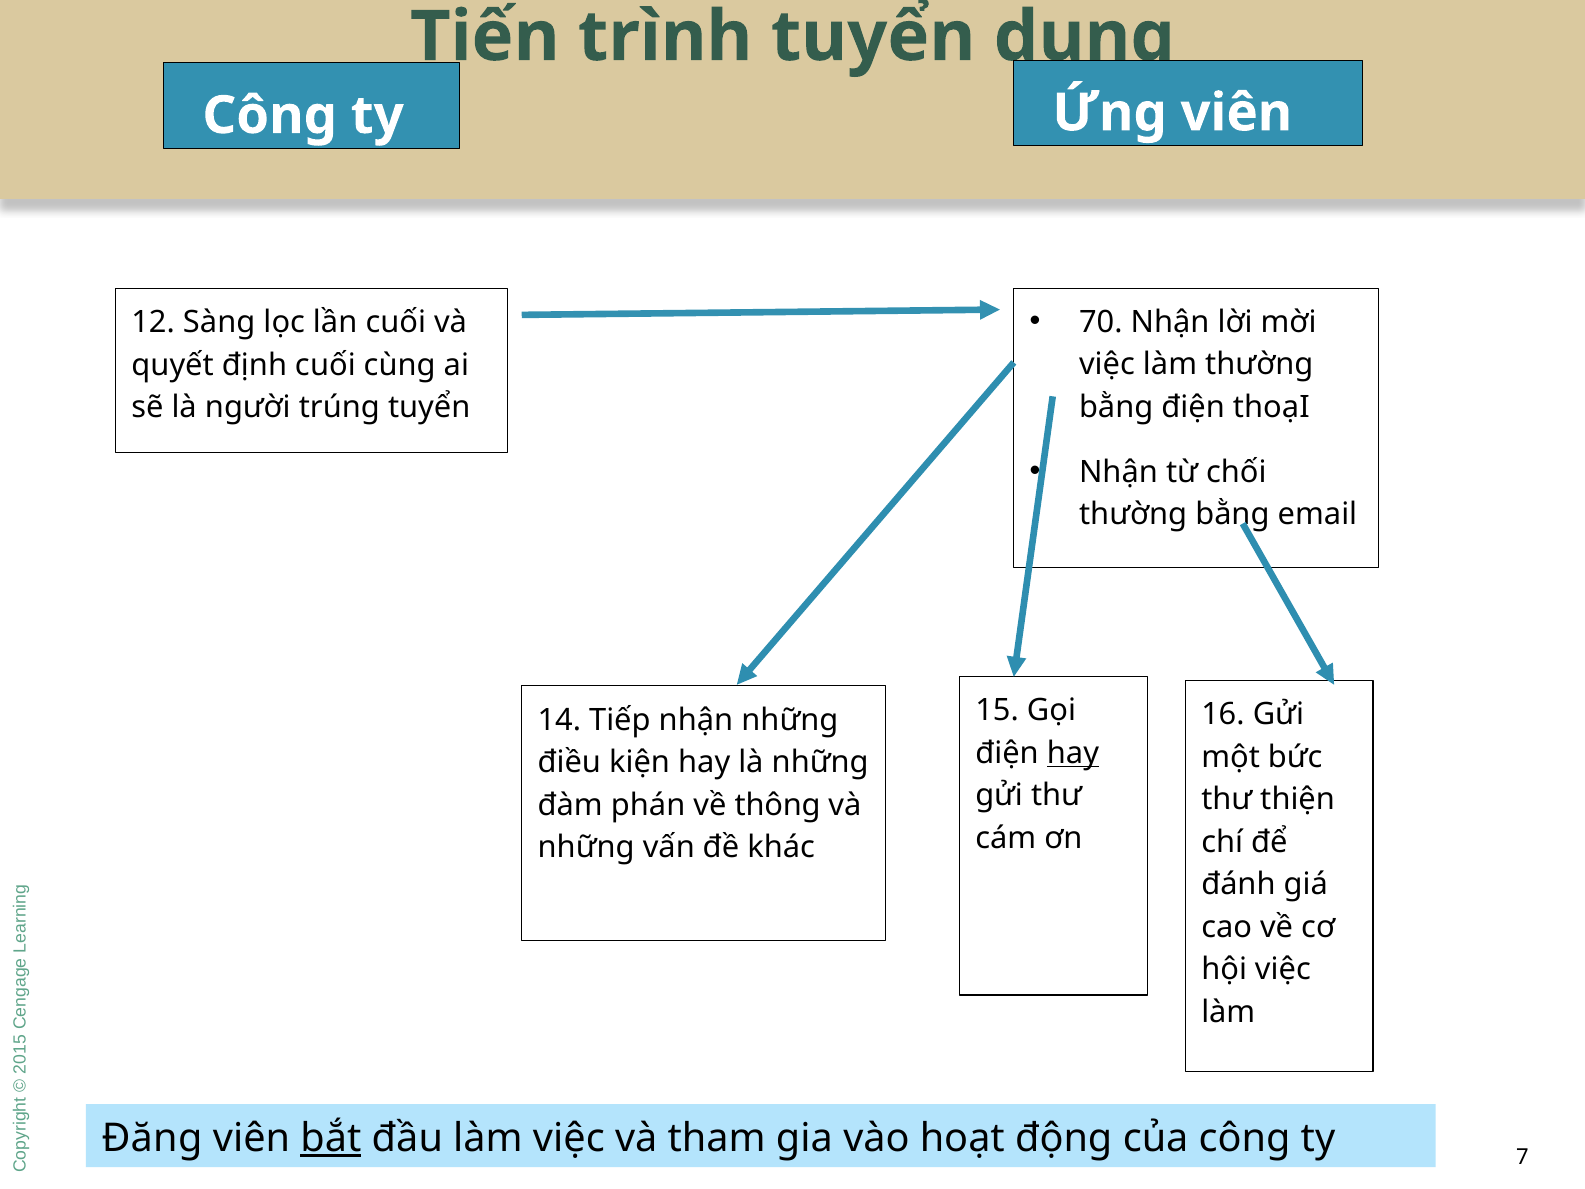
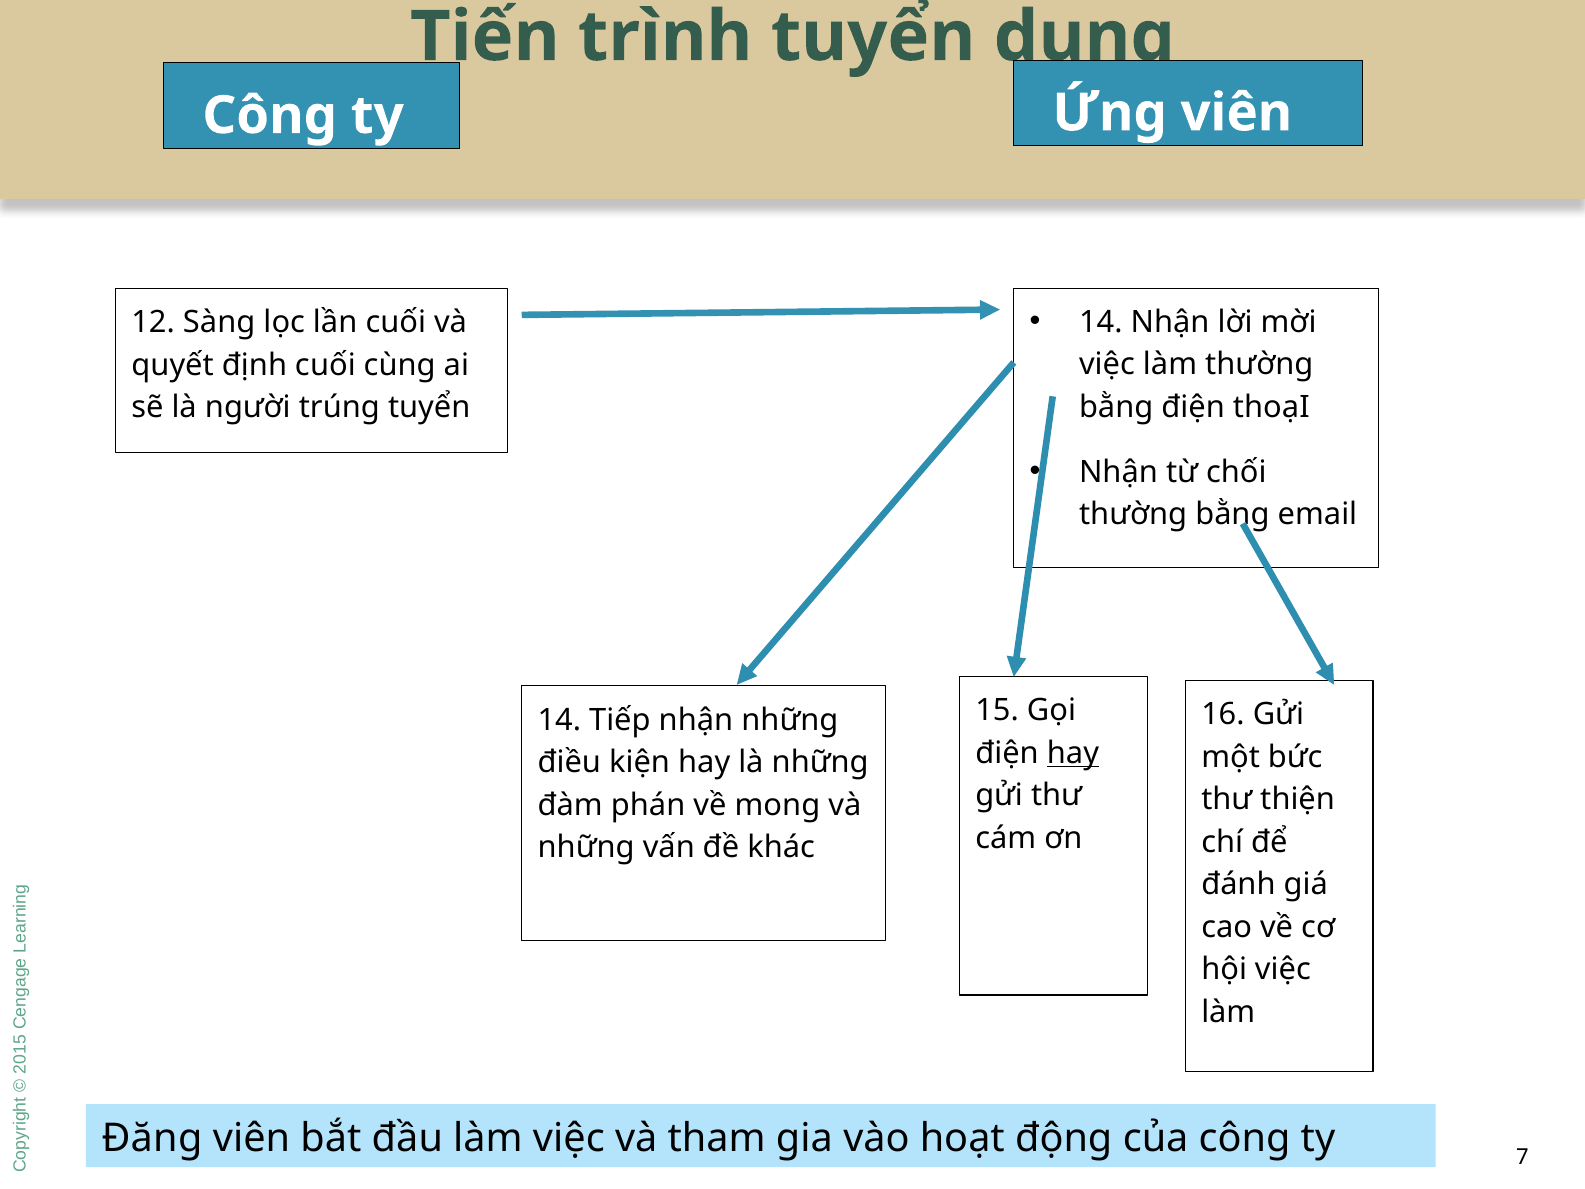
70 at (1101, 322): 70 -> 14
thông: thông -> mong
bắt underline: present -> none
